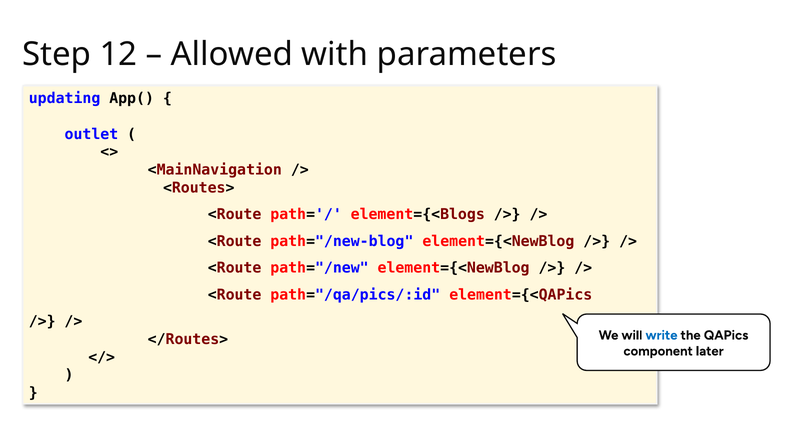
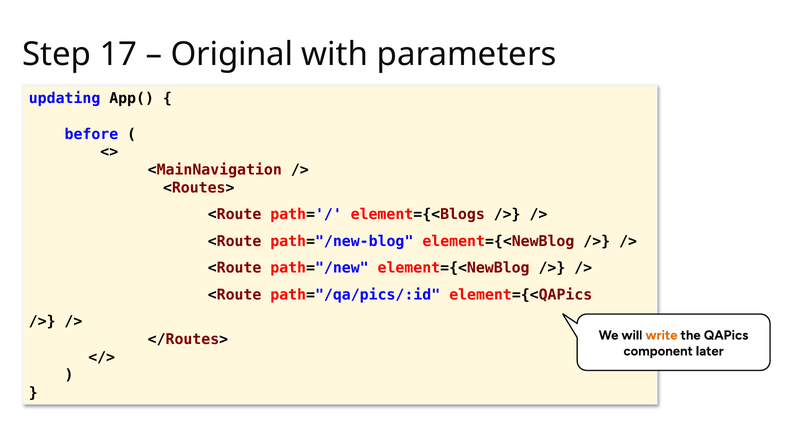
12: 12 -> 17
Allowed: Allowed -> Original
outlet: outlet -> before
write colour: blue -> orange
